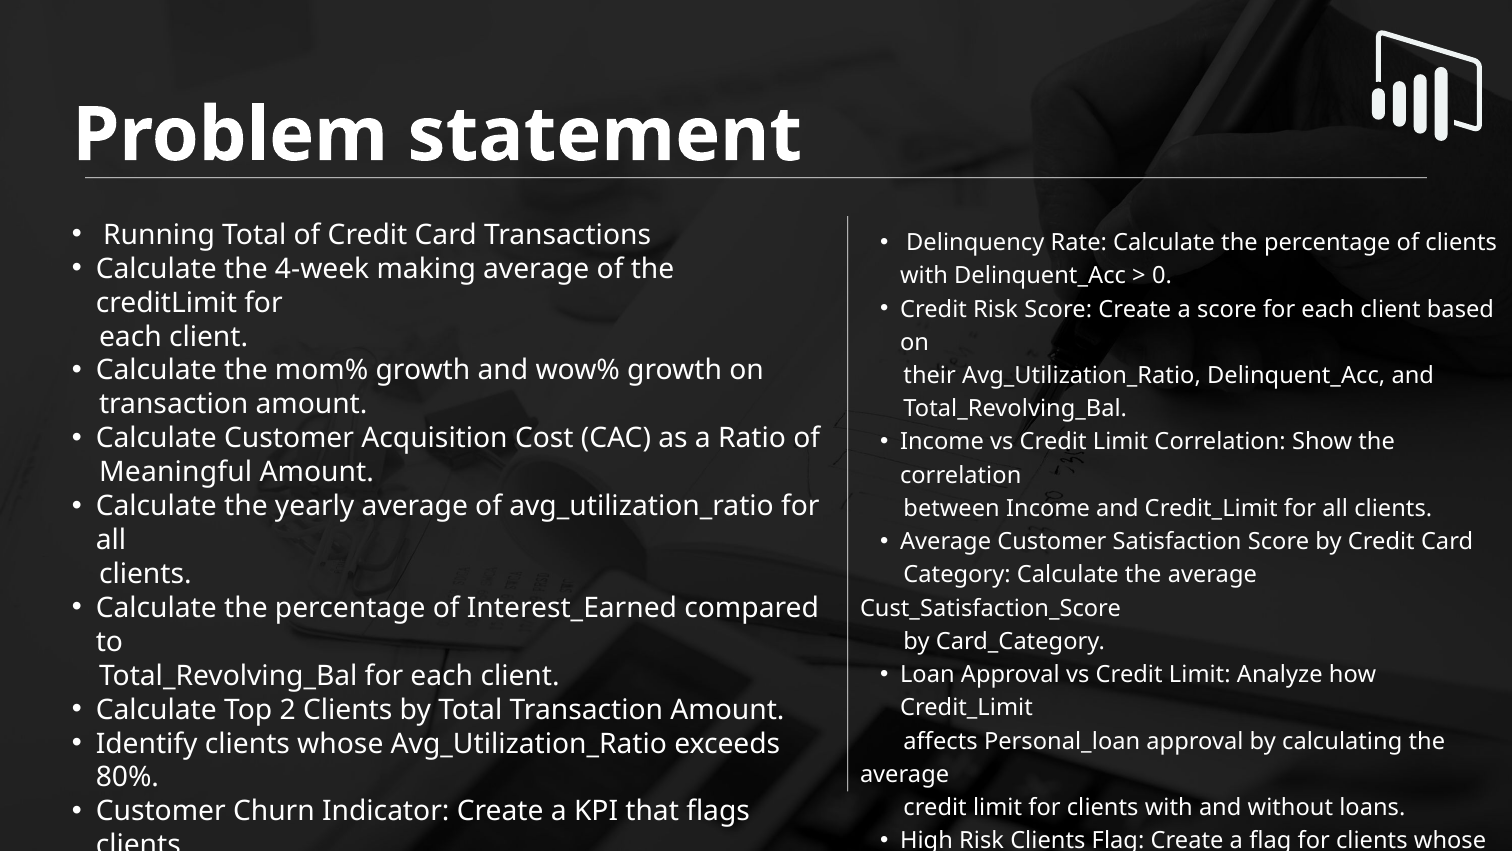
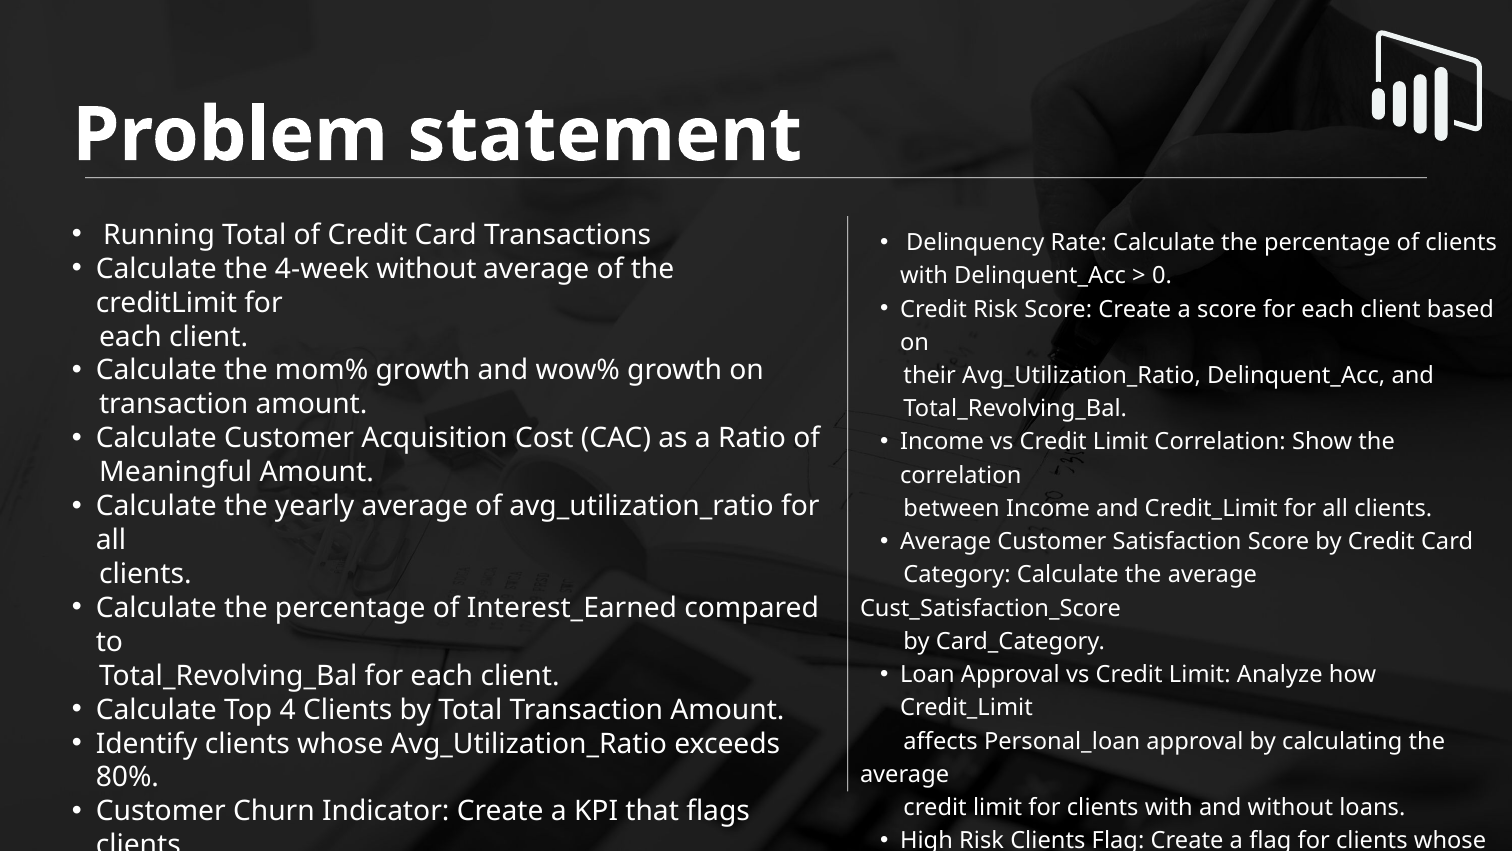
4-week making: making -> without
2: 2 -> 4
